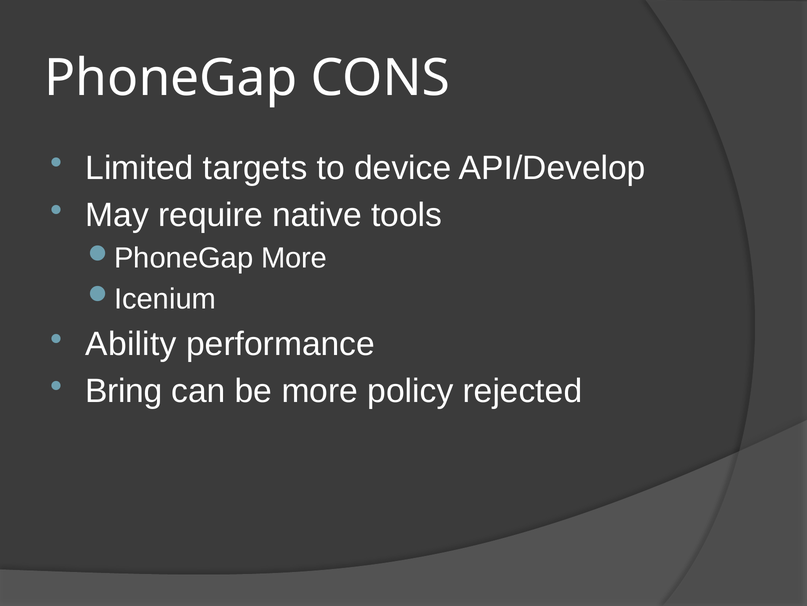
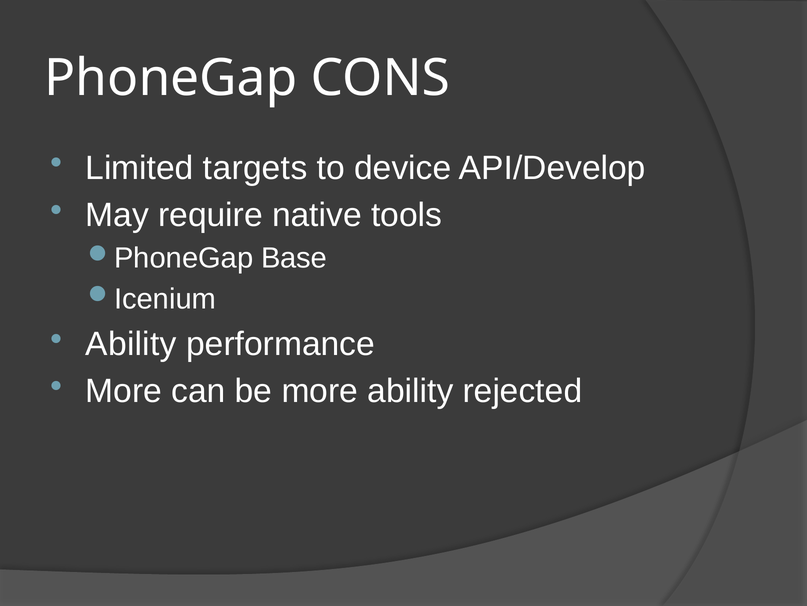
More at (294, 258): More -> Base
Bring at (124, 391): Bring -> More
more policy: policy -> ability
